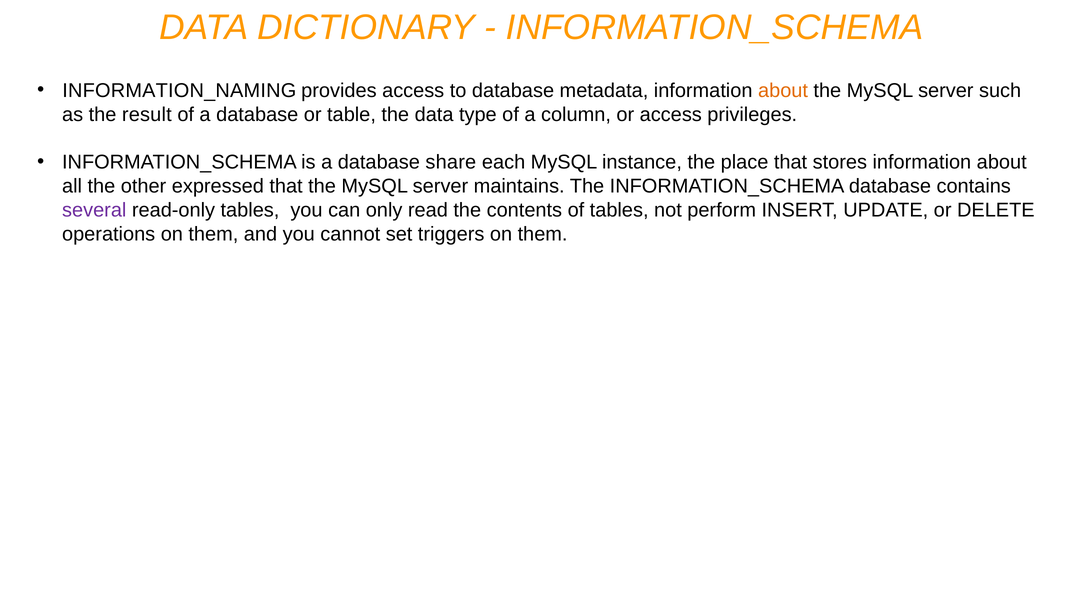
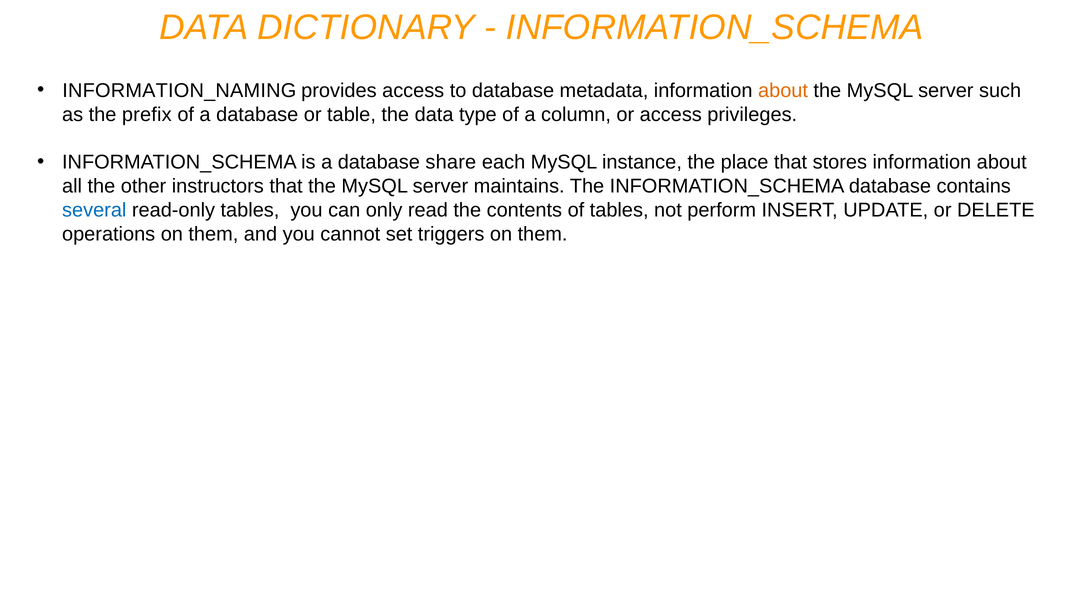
result: result -> prefix
expressed: expressed -> instructors
several colour: purple -> blue
